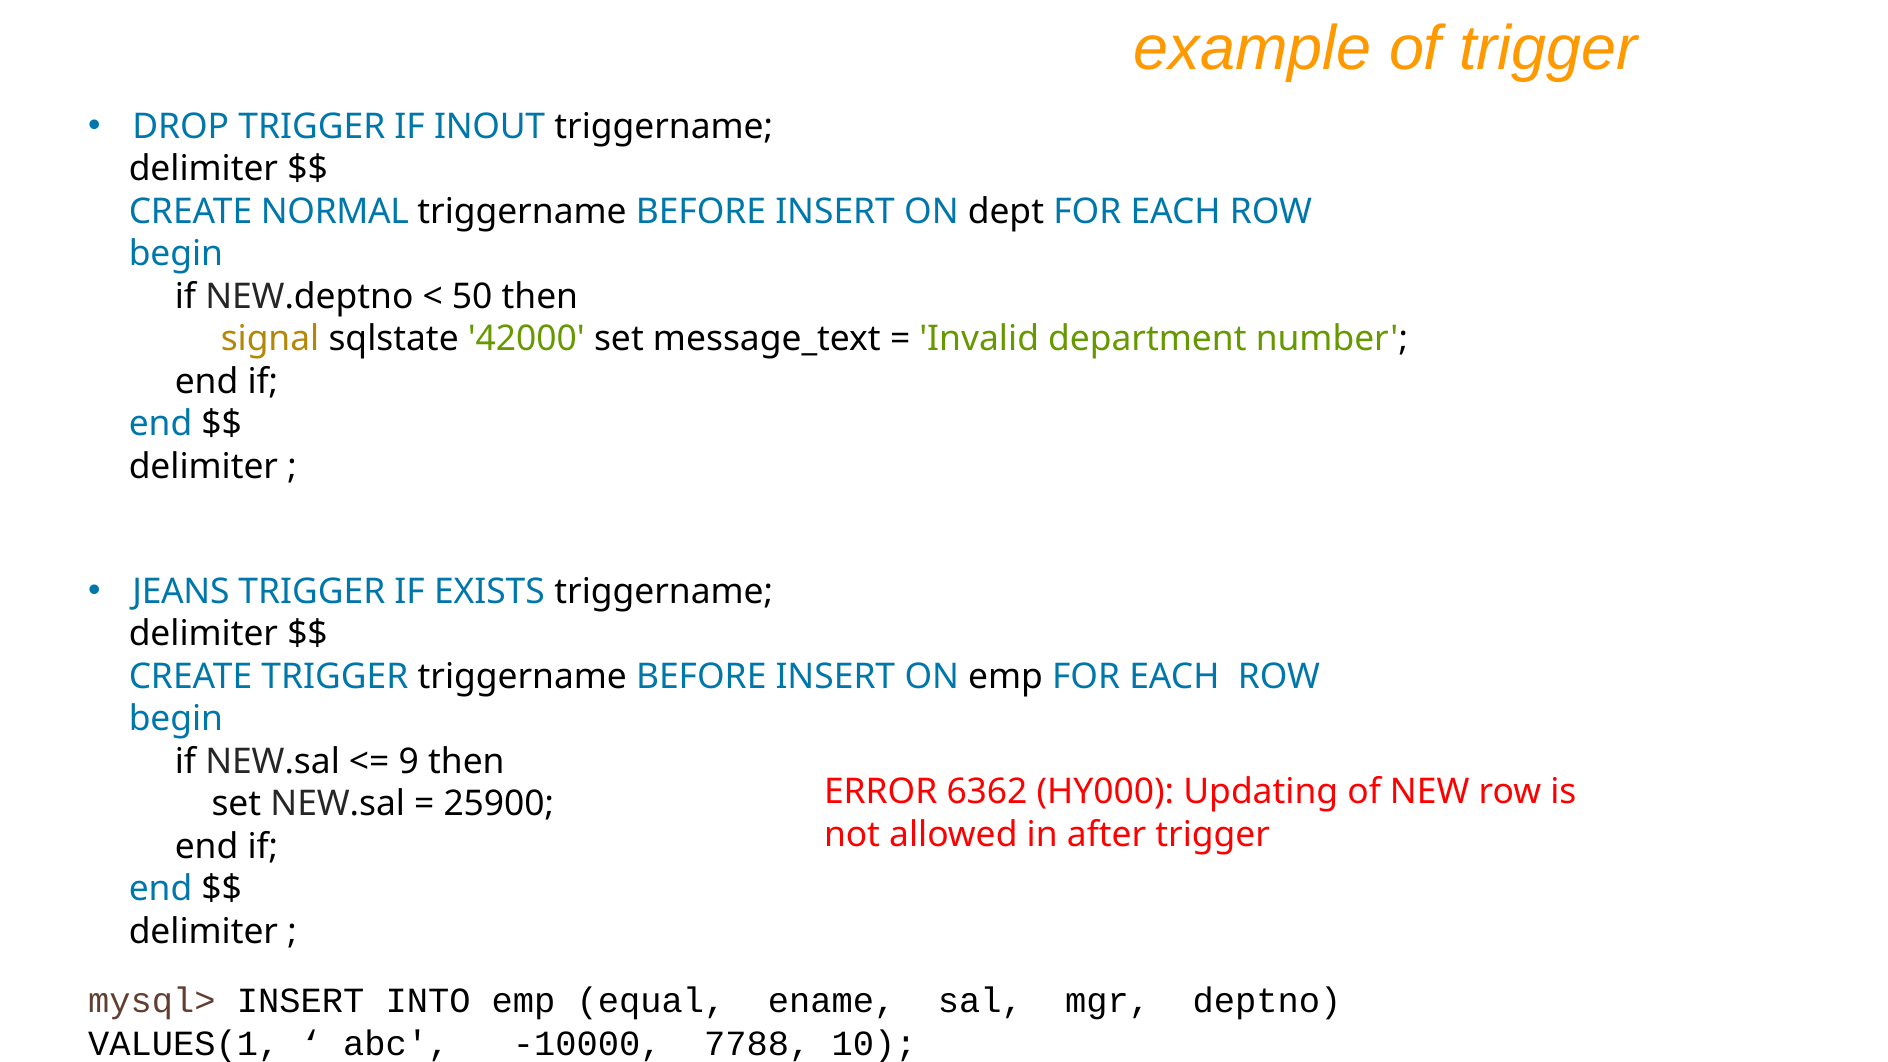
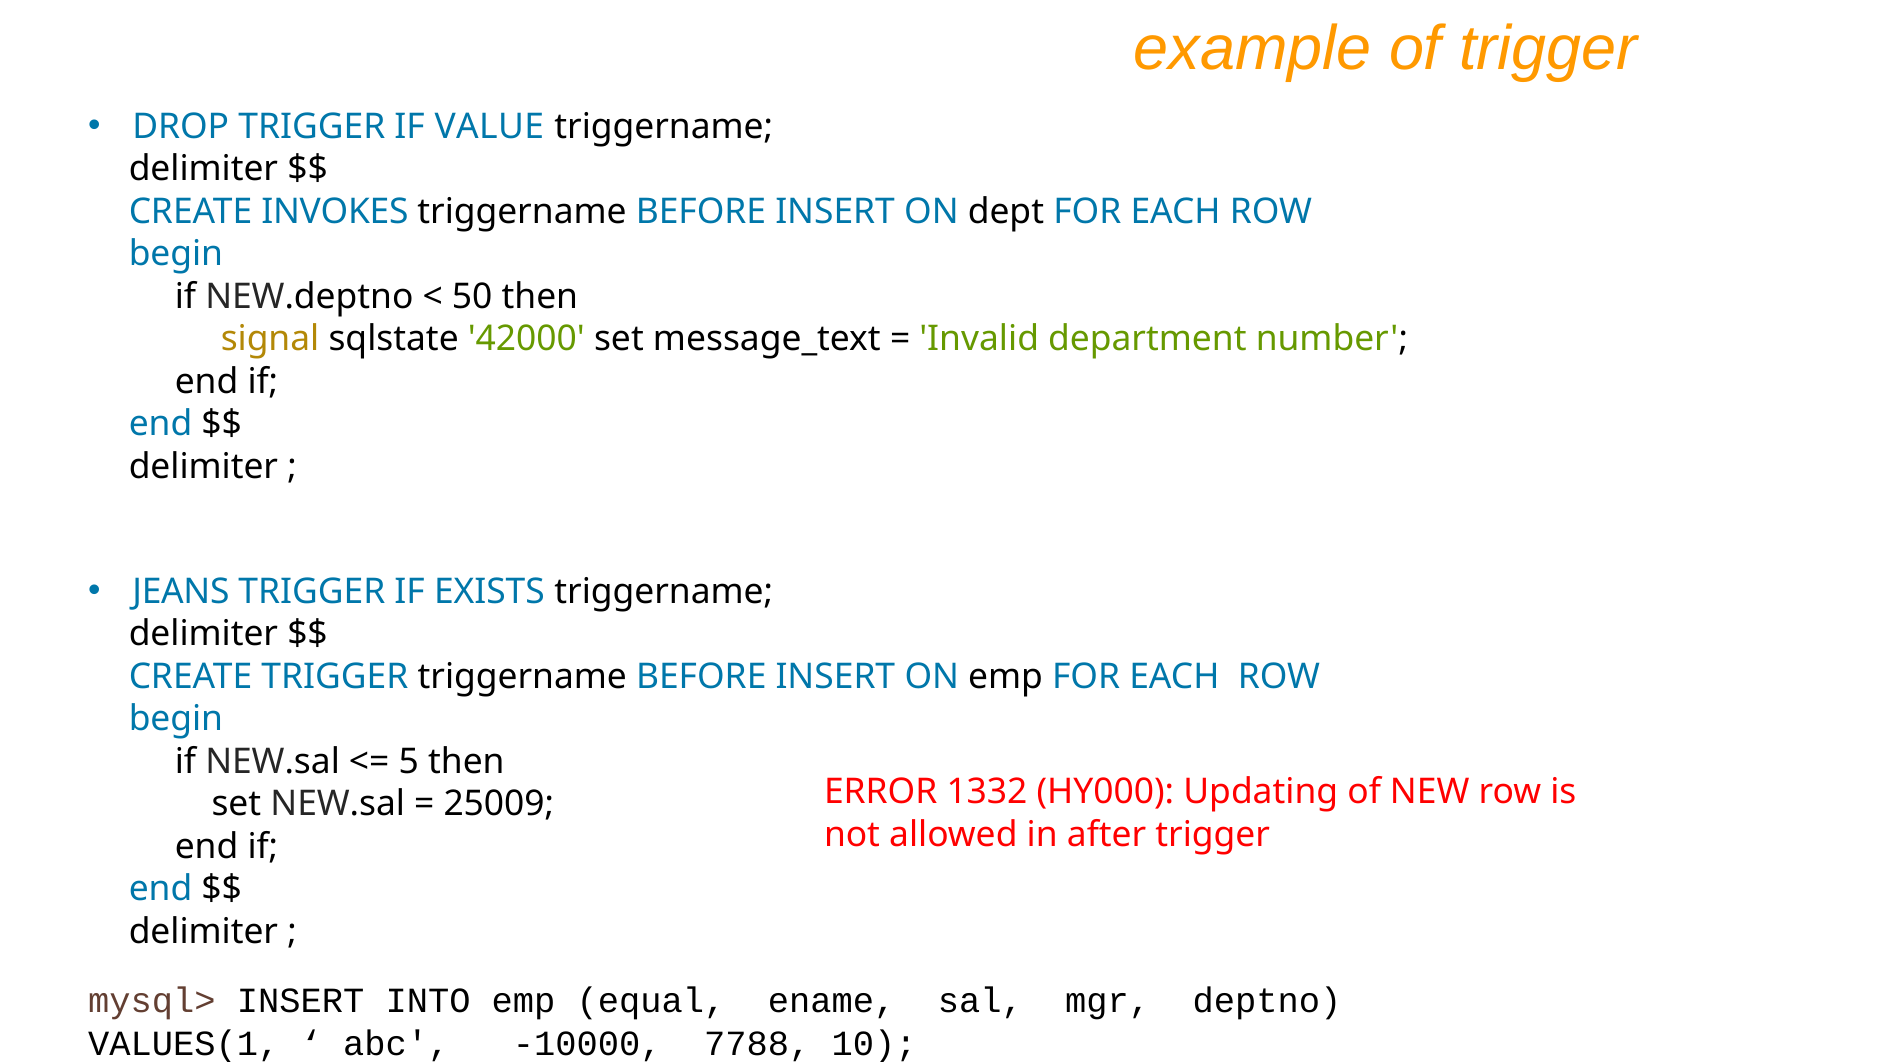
INOUT: INOUT -> VALUE
NORMAL: NORMAL -> INVOKES
9: 9 -> 5
6362: 6362 -> 1332
25900: 25900 -> 25009
